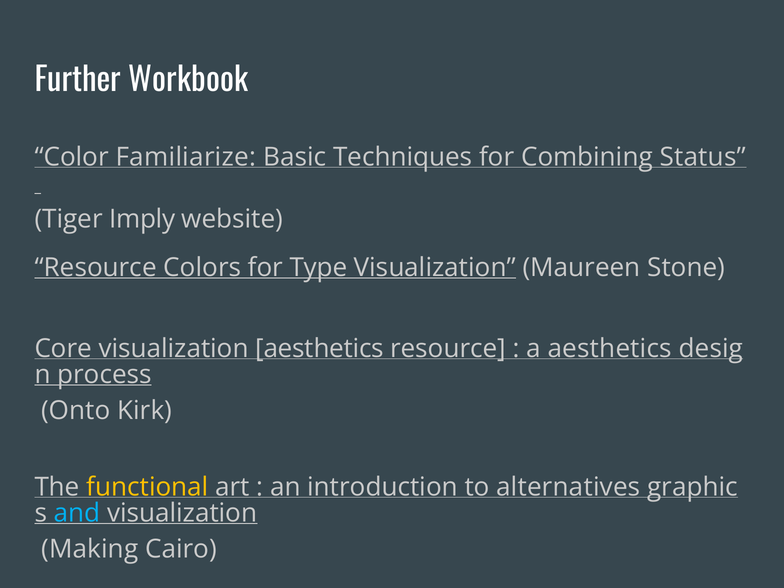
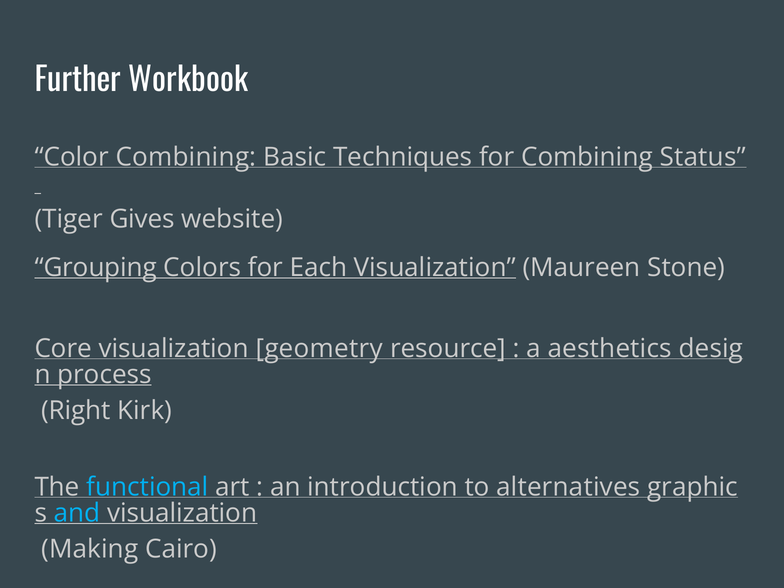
Color Familiarize: Familiarize -> Combining
Imply: Imply -> Gives
Resource at (96, 268): Resource -> Grouping
Type: Type -> Each
visualization aesthetics: aesthetics -> geometry
Onto: Onto -> Right
functional colour: yellow -> light blue
